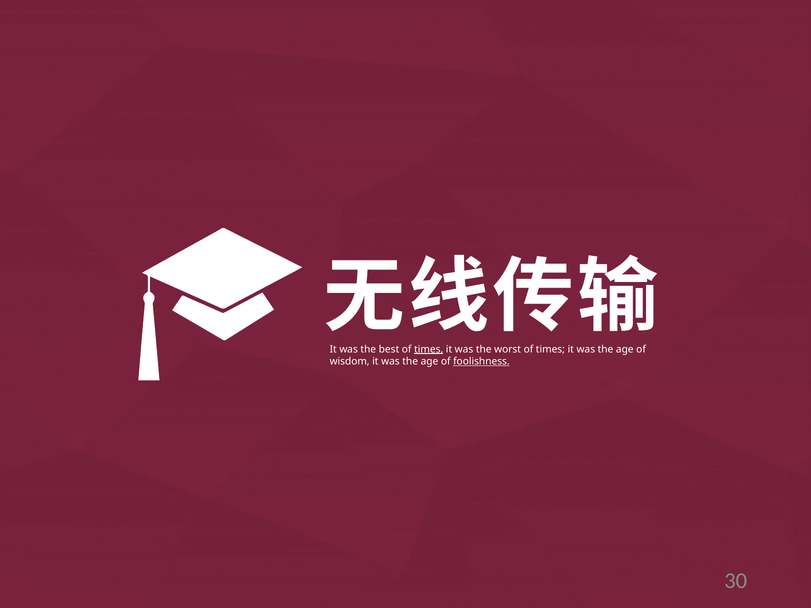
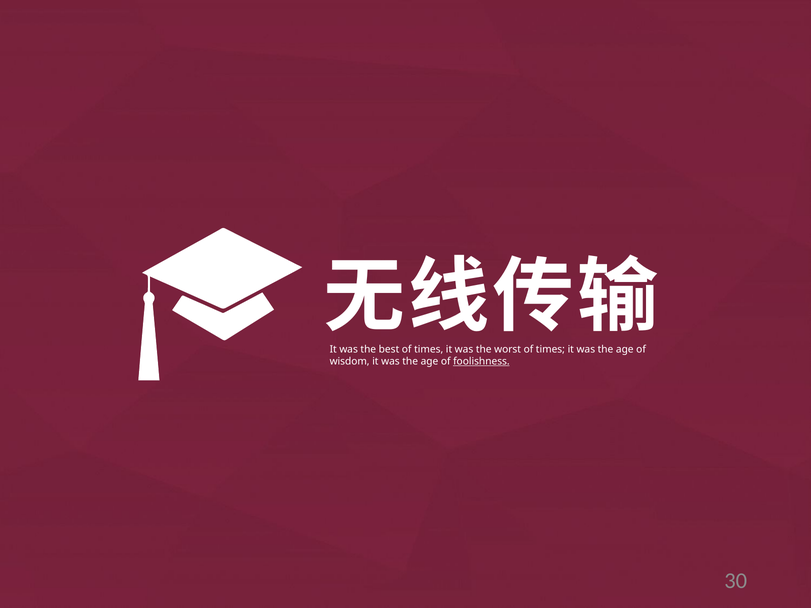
times at (429, 349) underline: present -> none
